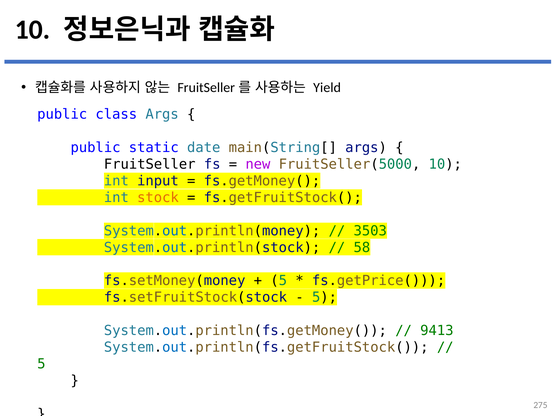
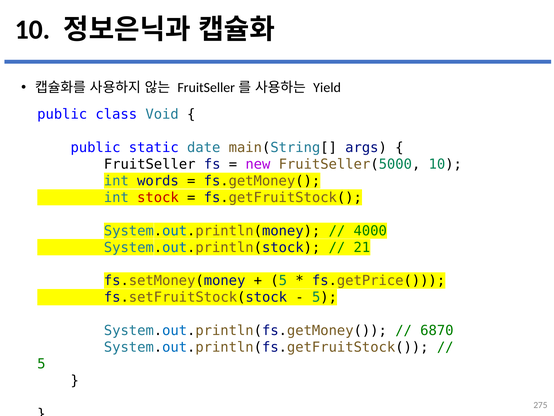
class Args: Args -> Void
input: input -> words
stock colour: orange -> red
3503: 3503 -> 4000
58: 58 -> 21
9413: 9413 -> 6870
